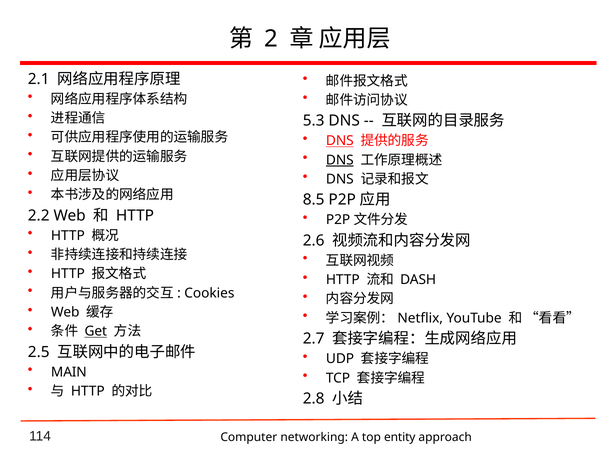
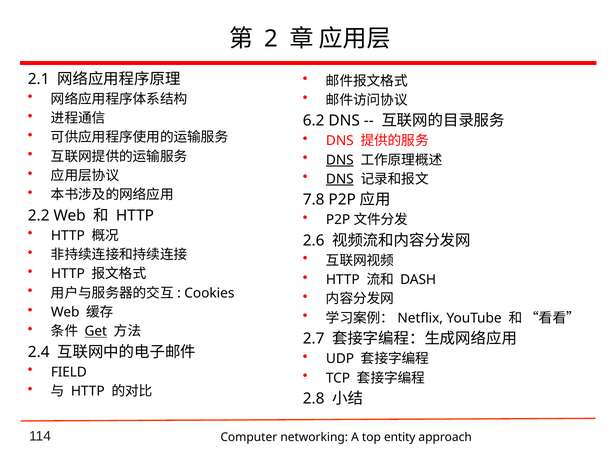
5.3: 5.3 -> 6.2
DNS at (340, 141) underline: present -> none
DNS at (340, 179) underline: none -> present
8.5: 8.5 -> 7.8
2.5: 2.5 -> 2.4
MAIN: MAIN -> FIELD
